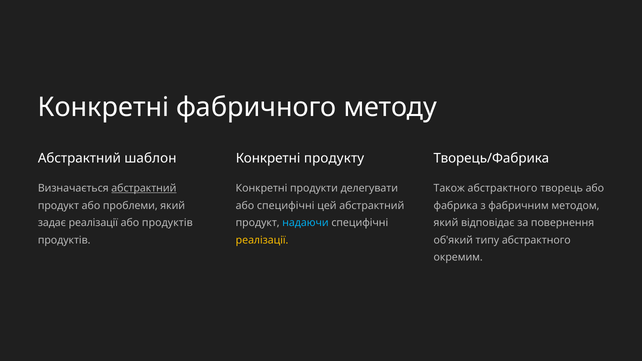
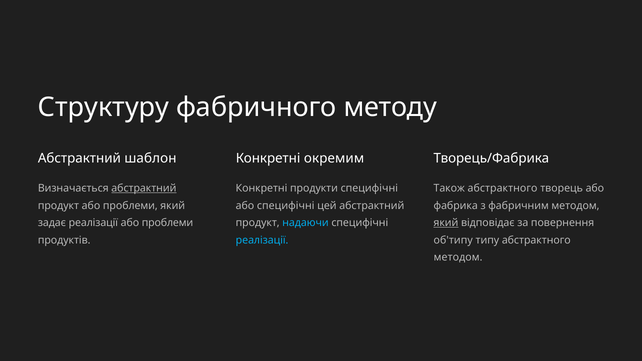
Конкретні at (104, 107): Конкретні -> Структуру
продукту: продукту -> окремим
продукти делегувати: делегувати -> специфічні
продуктів at (167, 223): продуктів -> проблеми
який at (446, 223) underline: none -> present
реалізації at (262, 240) colour: yellow -> light blue
об'який: об'який -> об'типу
окремим at (458, 257): окремим -> методом
